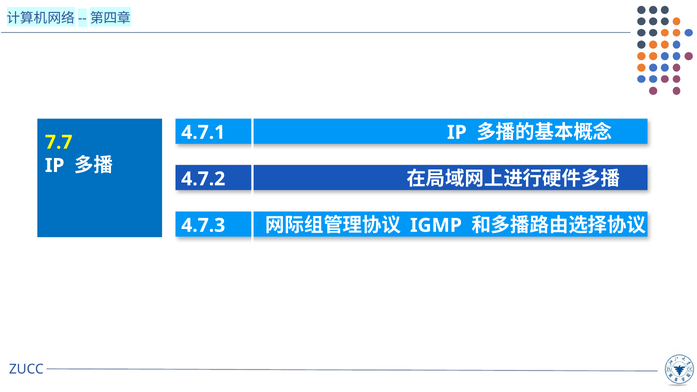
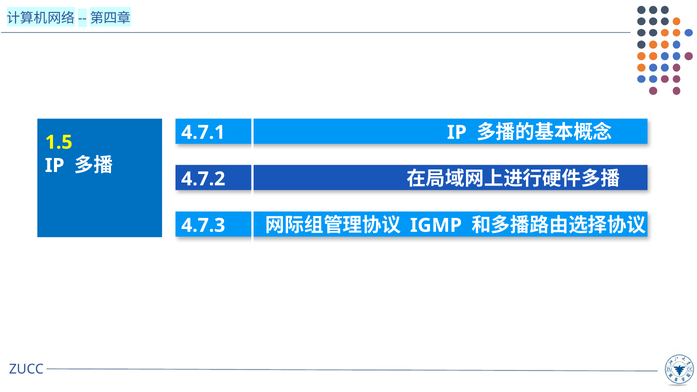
7.7: 7.7 -> 1.5
